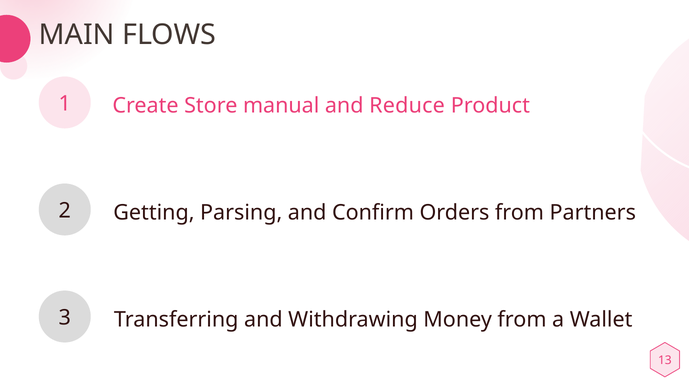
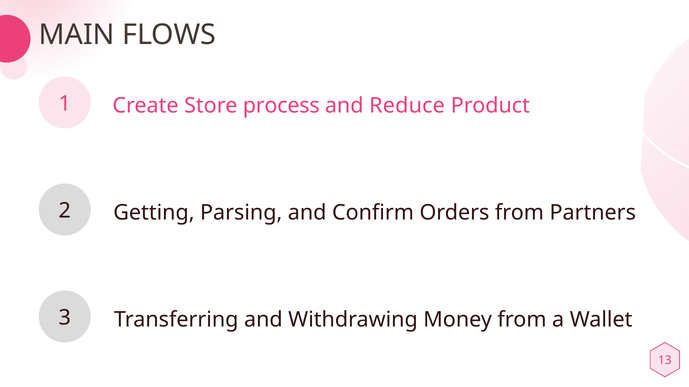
manual: manual -> process
